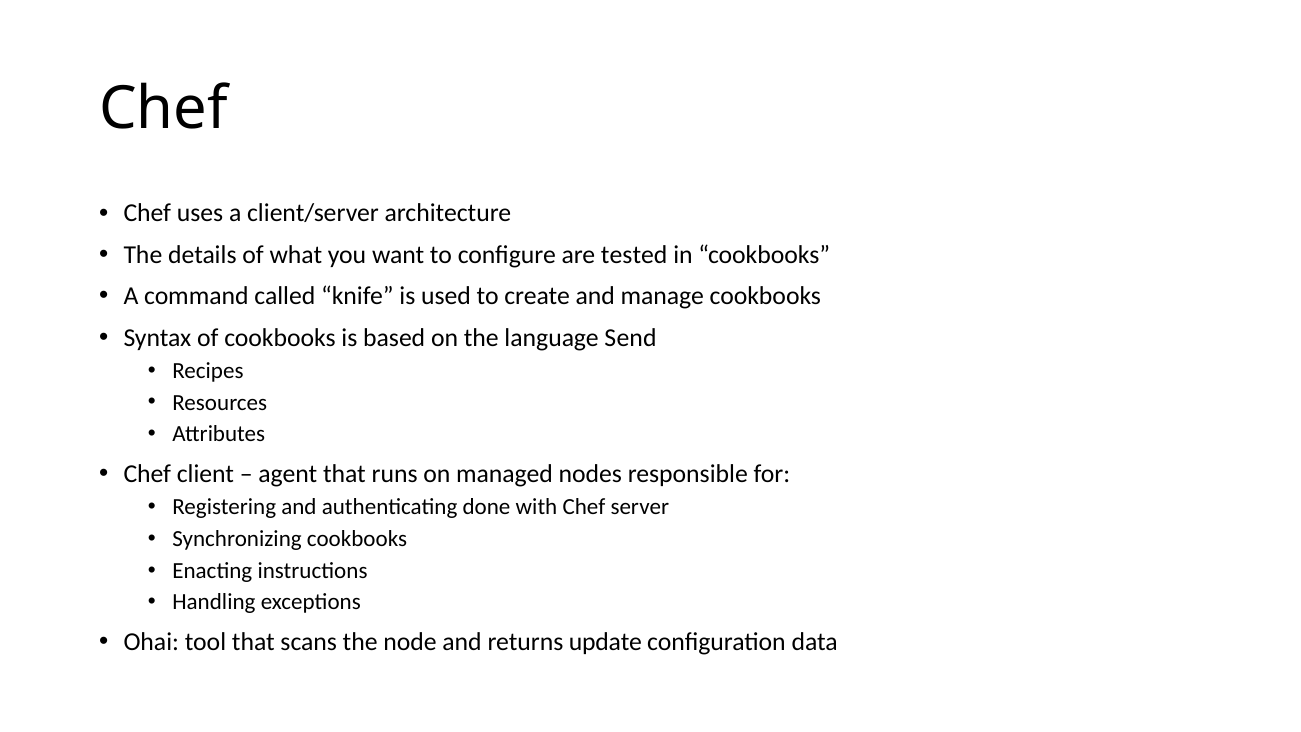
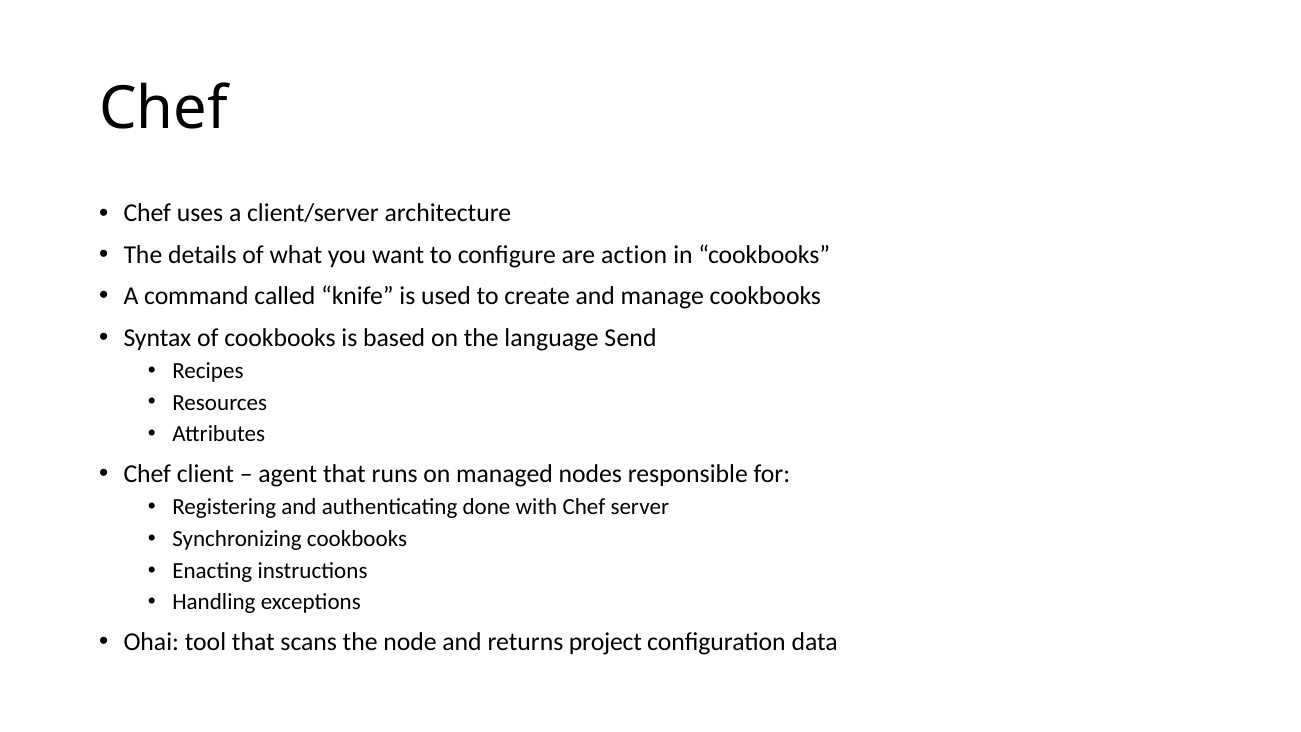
tested: tested -> action
update: update -> project
